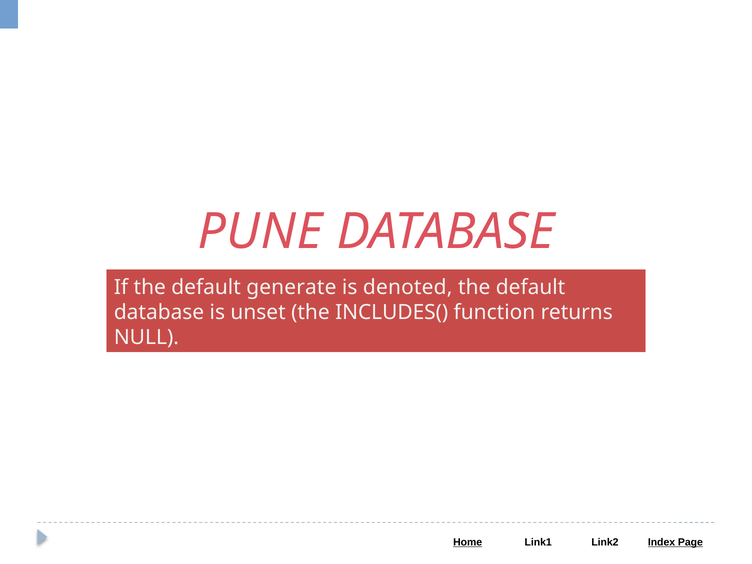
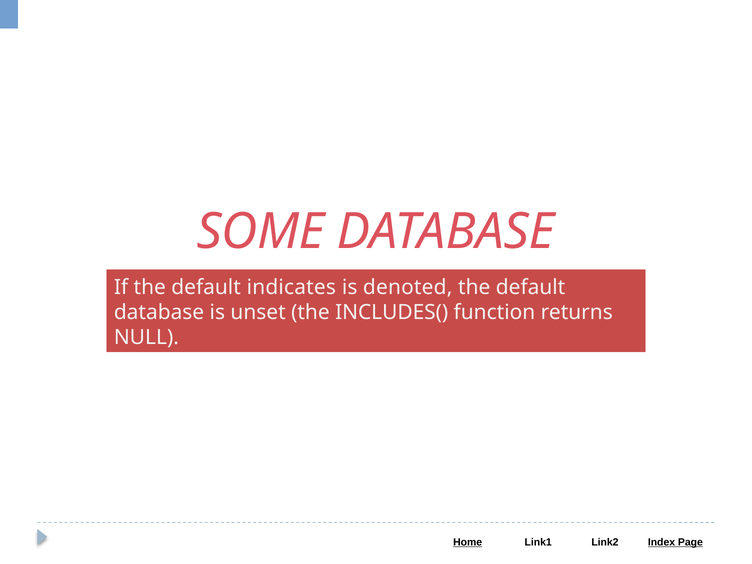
PUNE: PUNE -> SOME
generate: generate -> indicates
